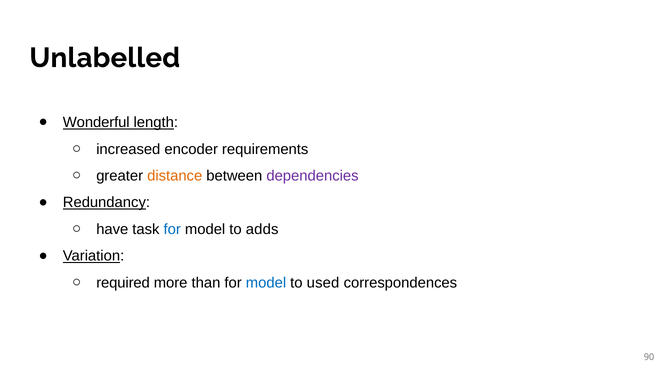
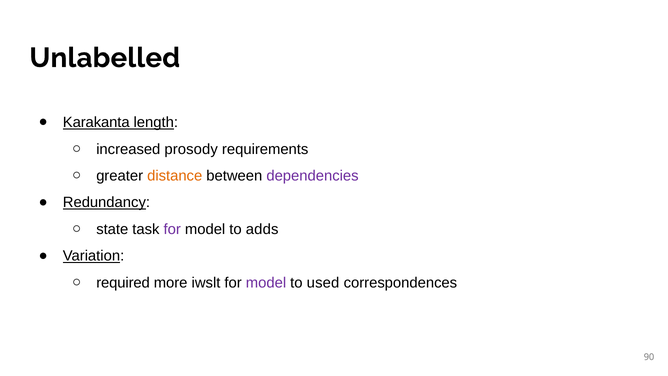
Wonderful: Wonderful -> Karakanta
encoder: encoder -> prosody
have: have -> state
for at (172, 229) colour: blue -> purple
than: than -> iwslt
model at (266, 283) colour: blue -> purple
